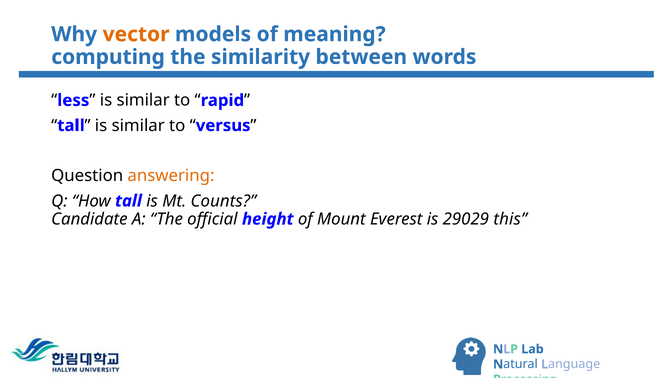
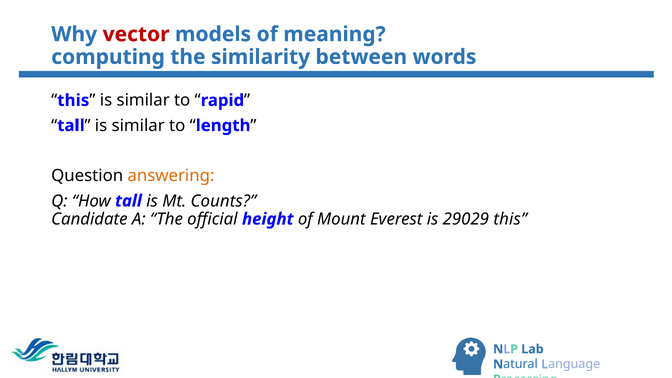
vector colour: orange -> red
less at (73, 100): less -> this
versus: versus -> length
